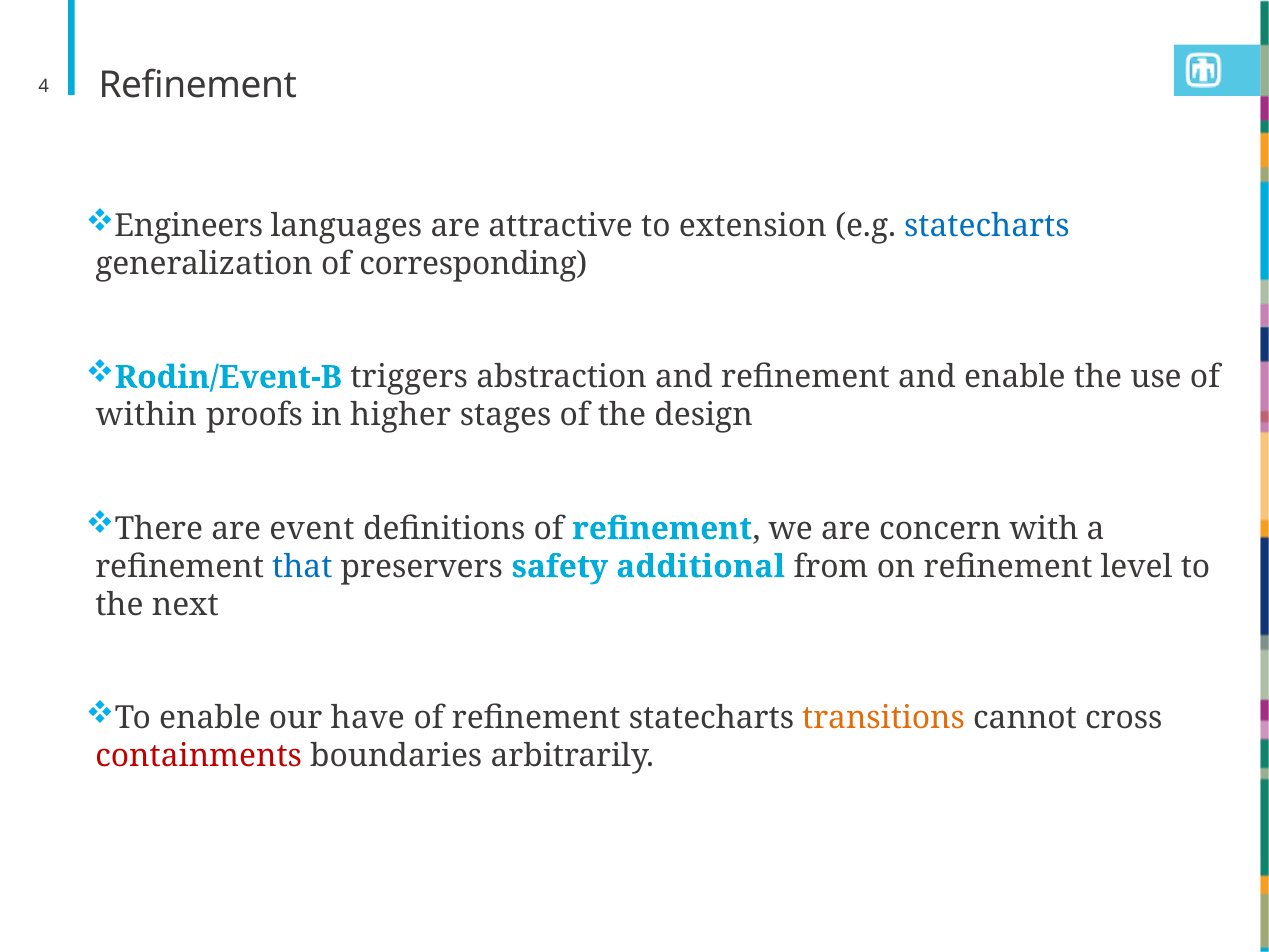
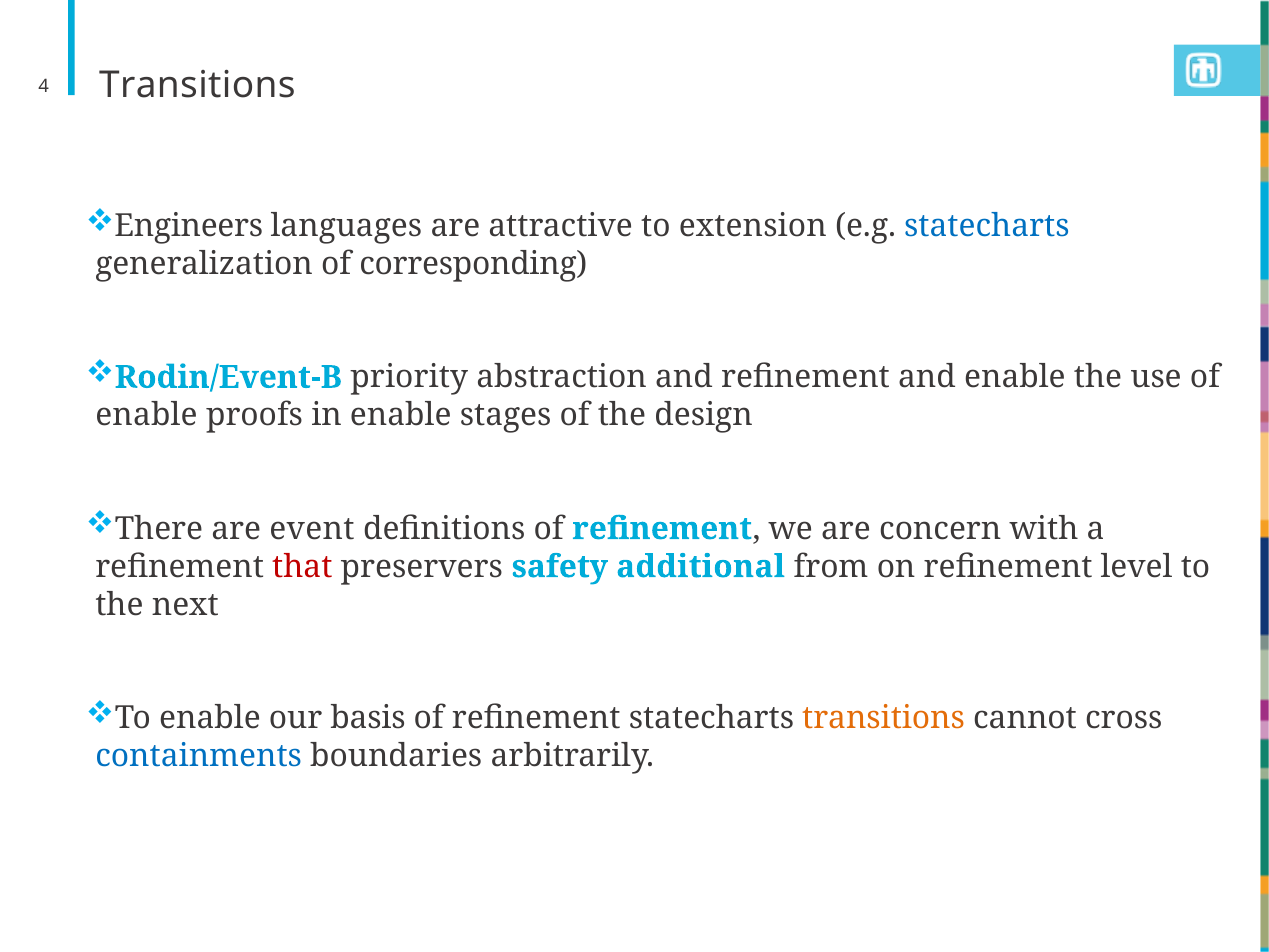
4 Refinement: Refinement -> Transitions
triggers: triggers -> priority
within at (146, 415): within -> enable
in higher: higher -> enable
that colour: blue -> red
have: have -> basis
containments colour: red -> blue
